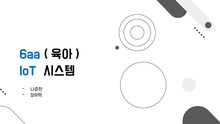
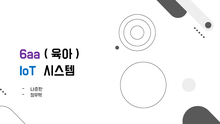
6aa colour: blue -> purple
